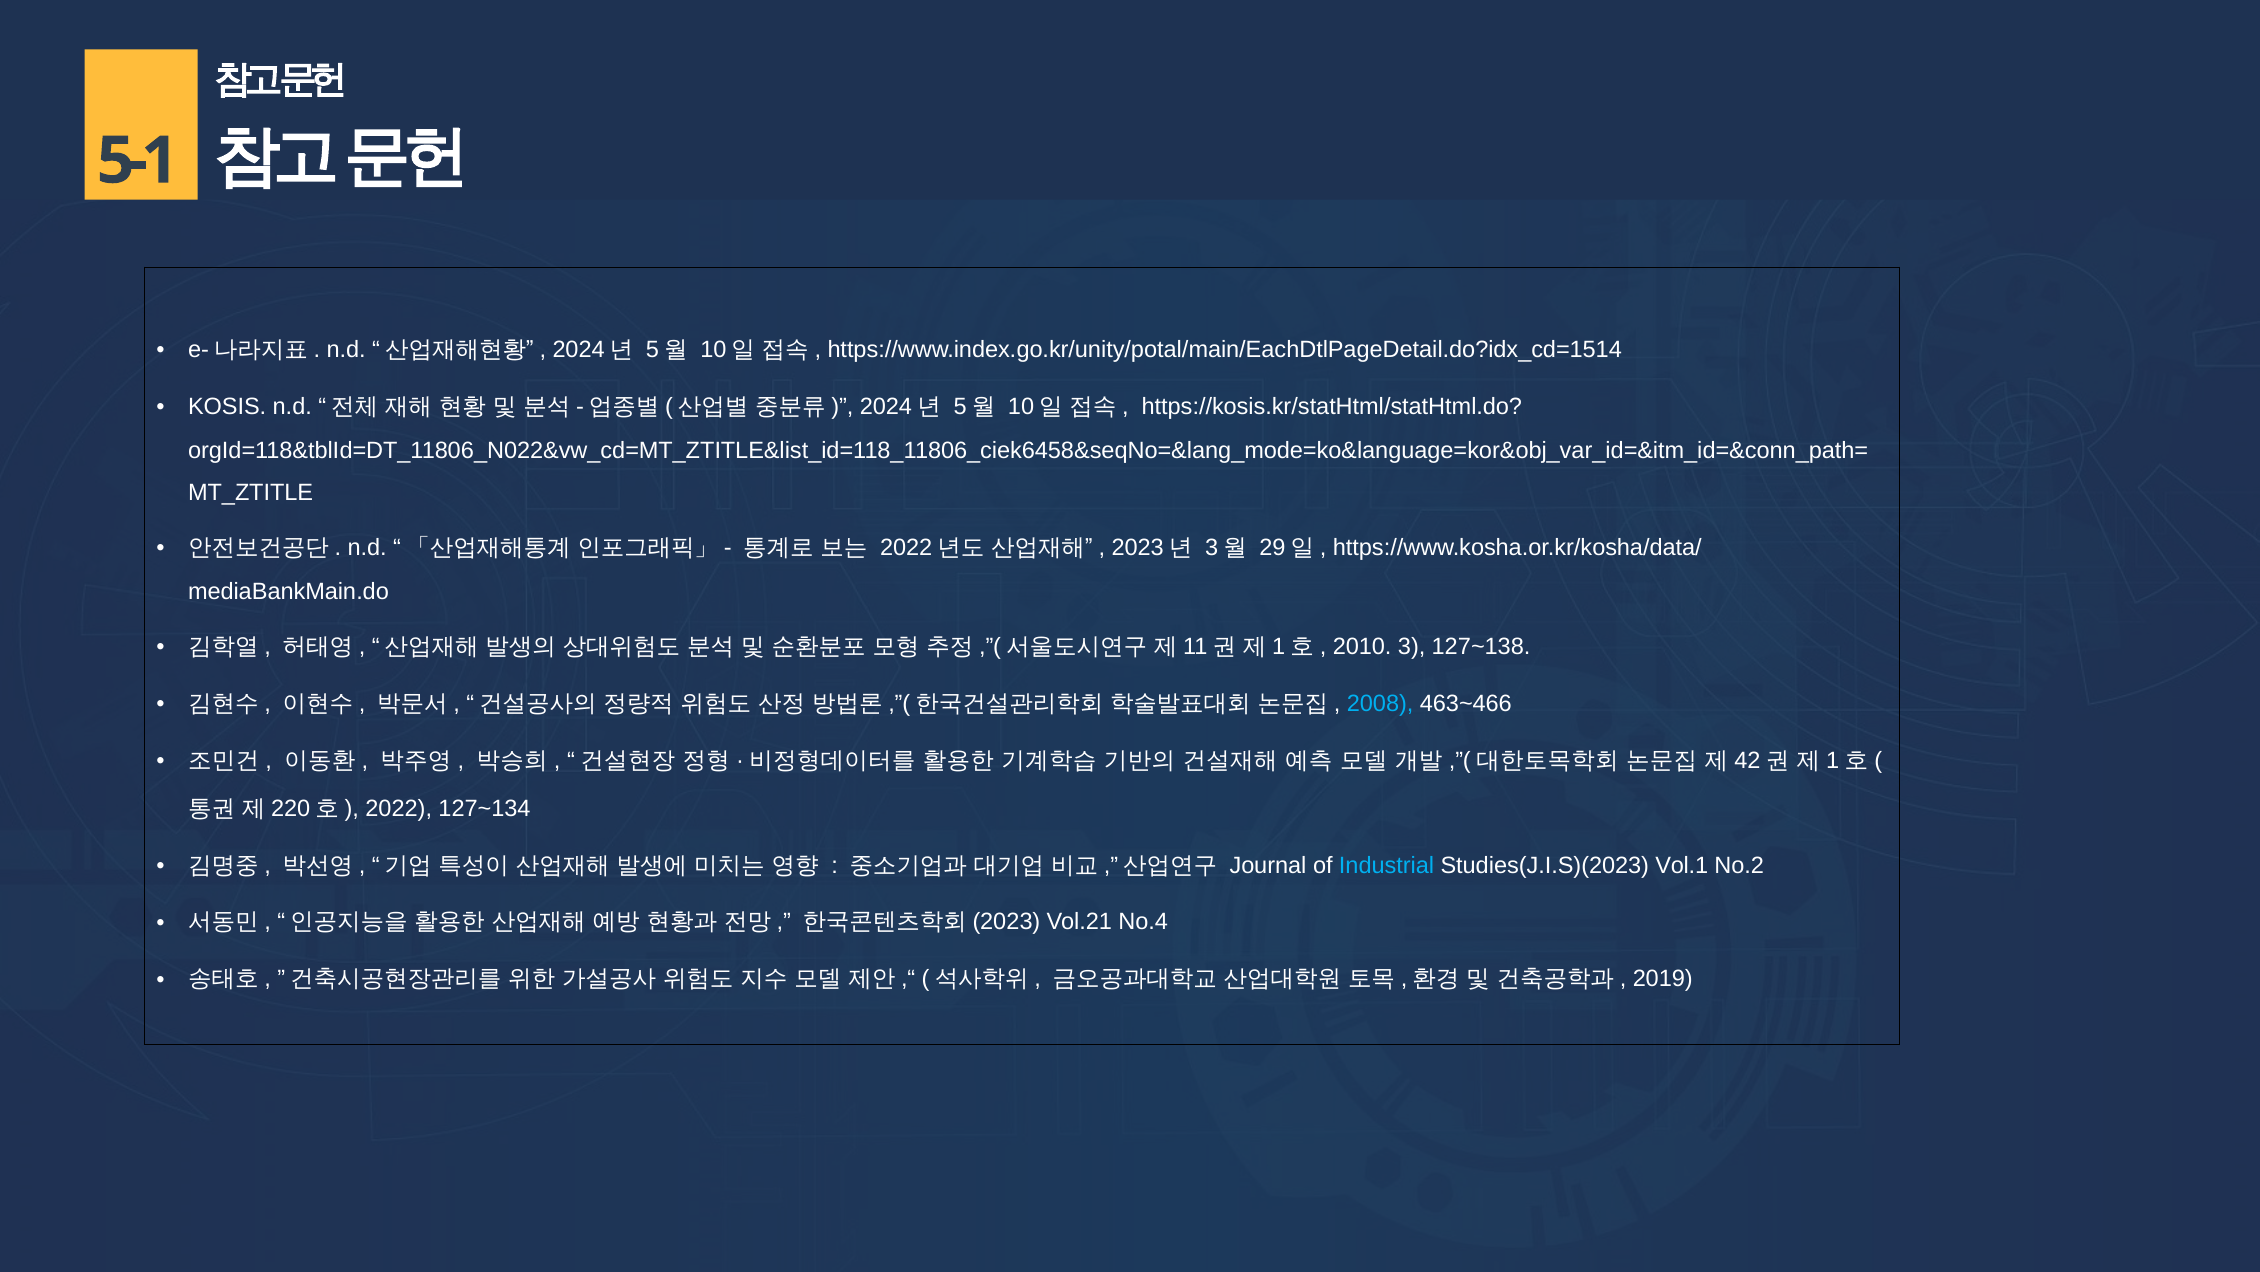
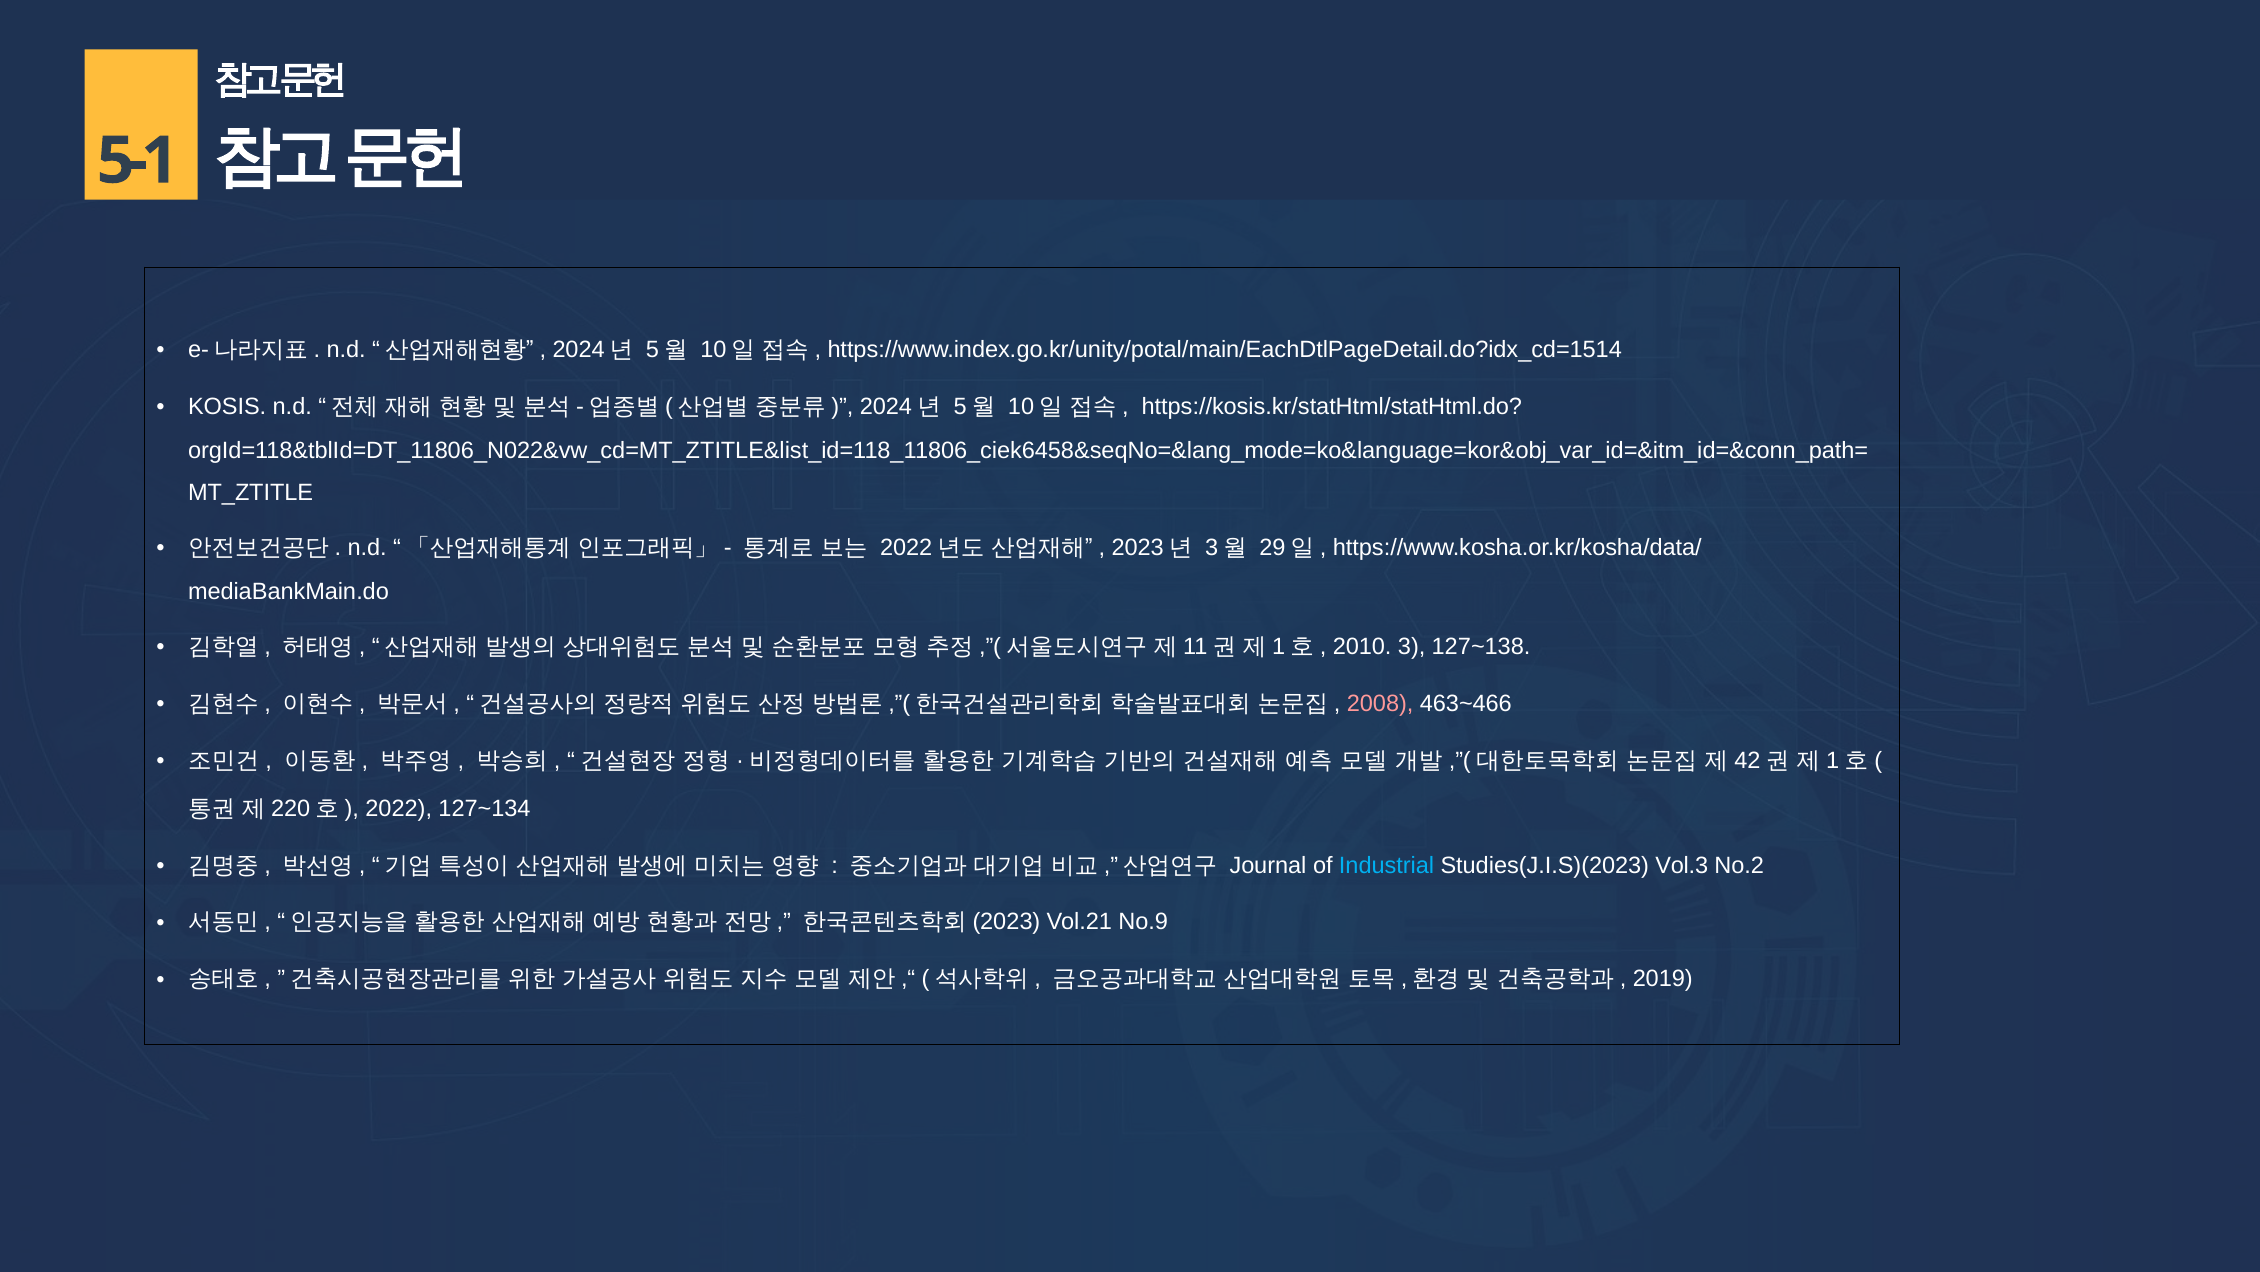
2008 colour: light blue -> pink
Vol.1: Vol.1 -> Vol.3
No.4: No.4 -> No.9
